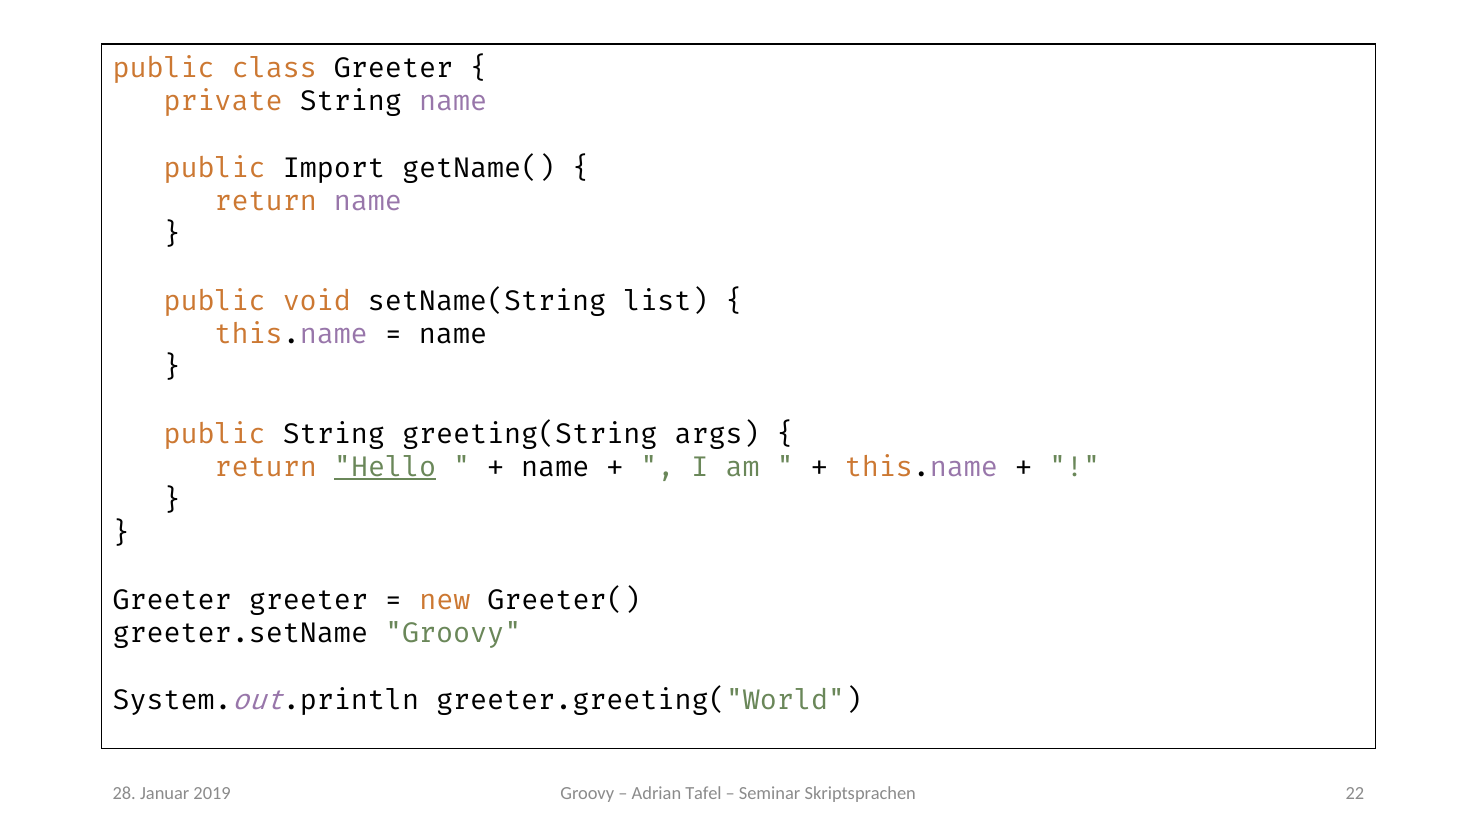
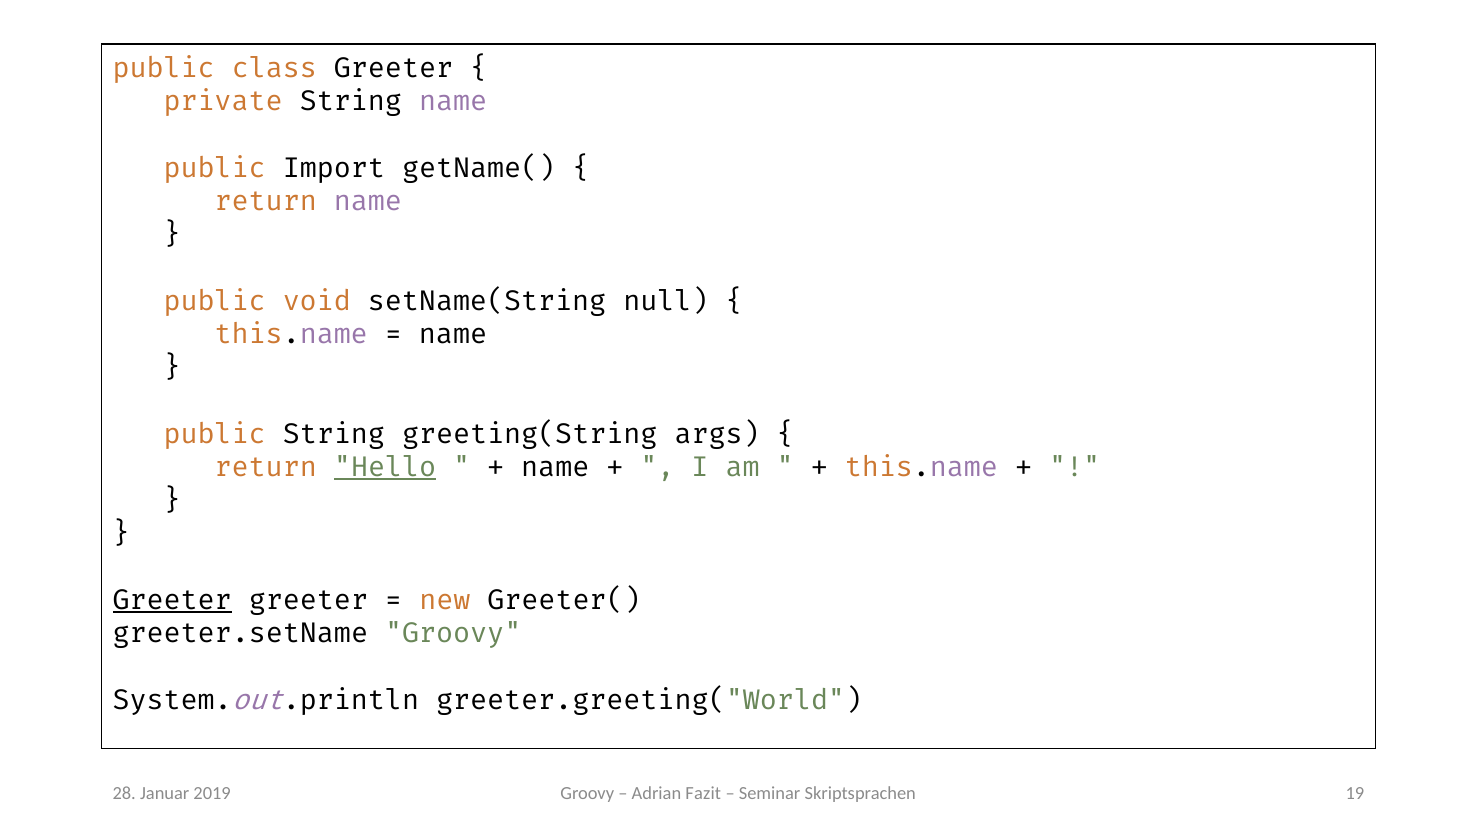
list: list -> null
Greeter at (172, 600) underline: none -> present
Tafel: Tafel -> Fazit
22: 22 -> 19
